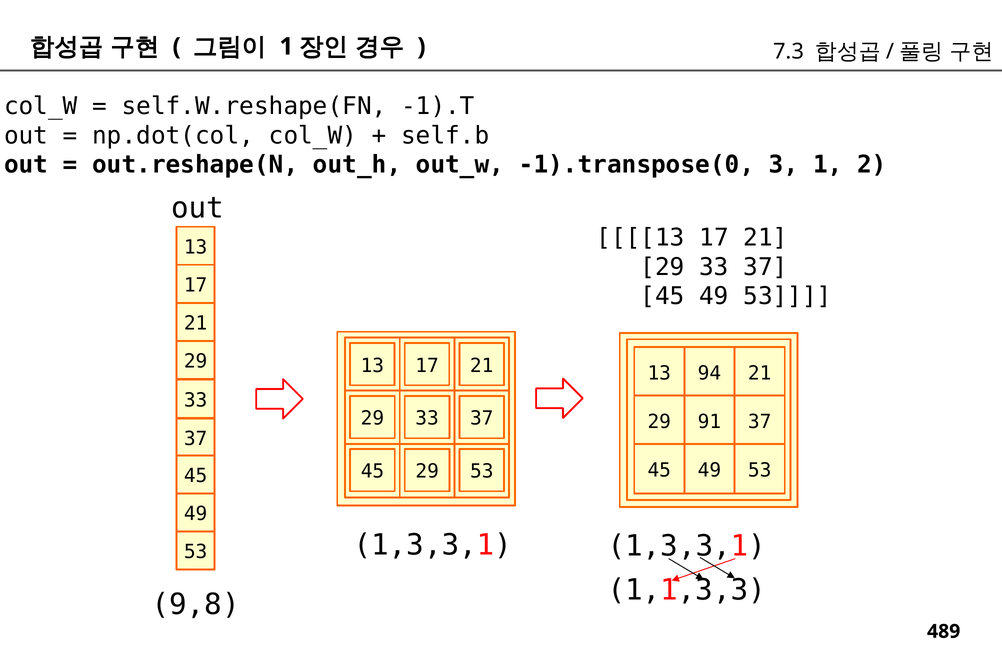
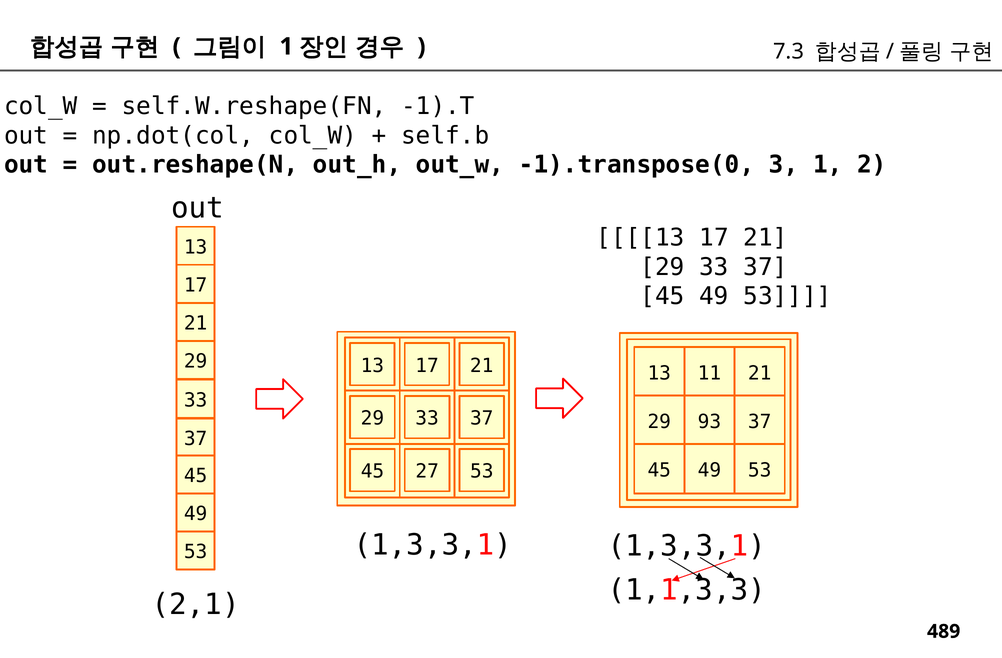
94: 94 -> 11
91: 91 -> 93
45 29: 29 -> 27
9,8: 9,8 -> 2,1
